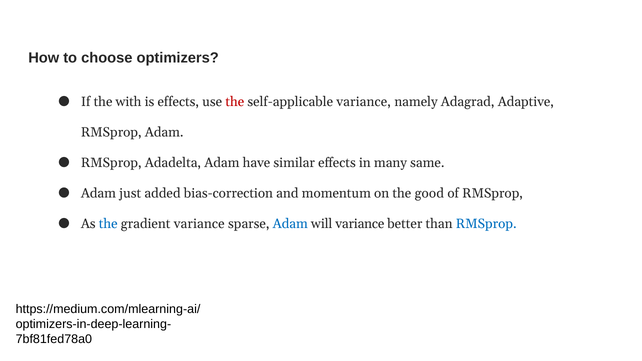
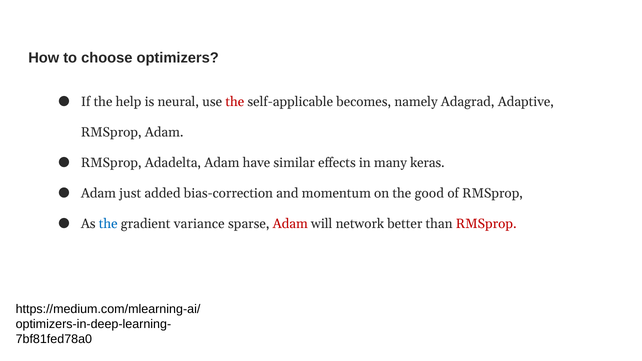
with: with -> help
is effects: effects -> neural
self-applicable variance: variance -> becomes
same: same -> keras
Adam at (290, 224) colour: blue -> red
will variance: variance -> network
RMSprop at (486, 224) colour: blue -> red
